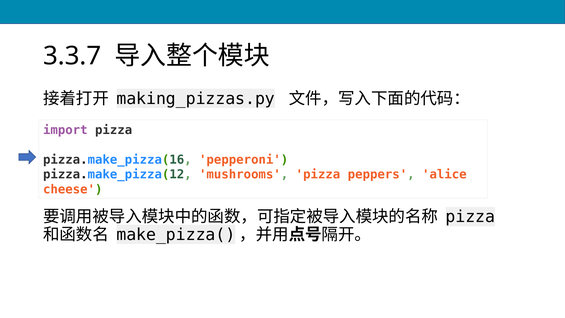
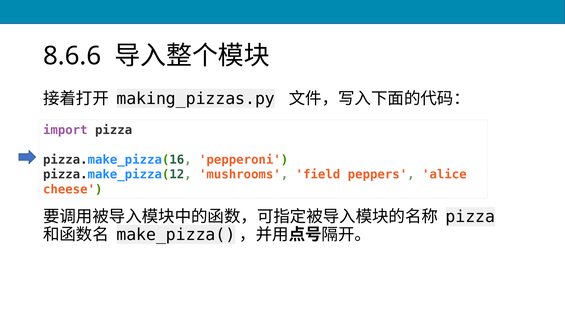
3.3.7: 3.3.7 -> 8.6.6
mushrooms pizza: pizza -> field
